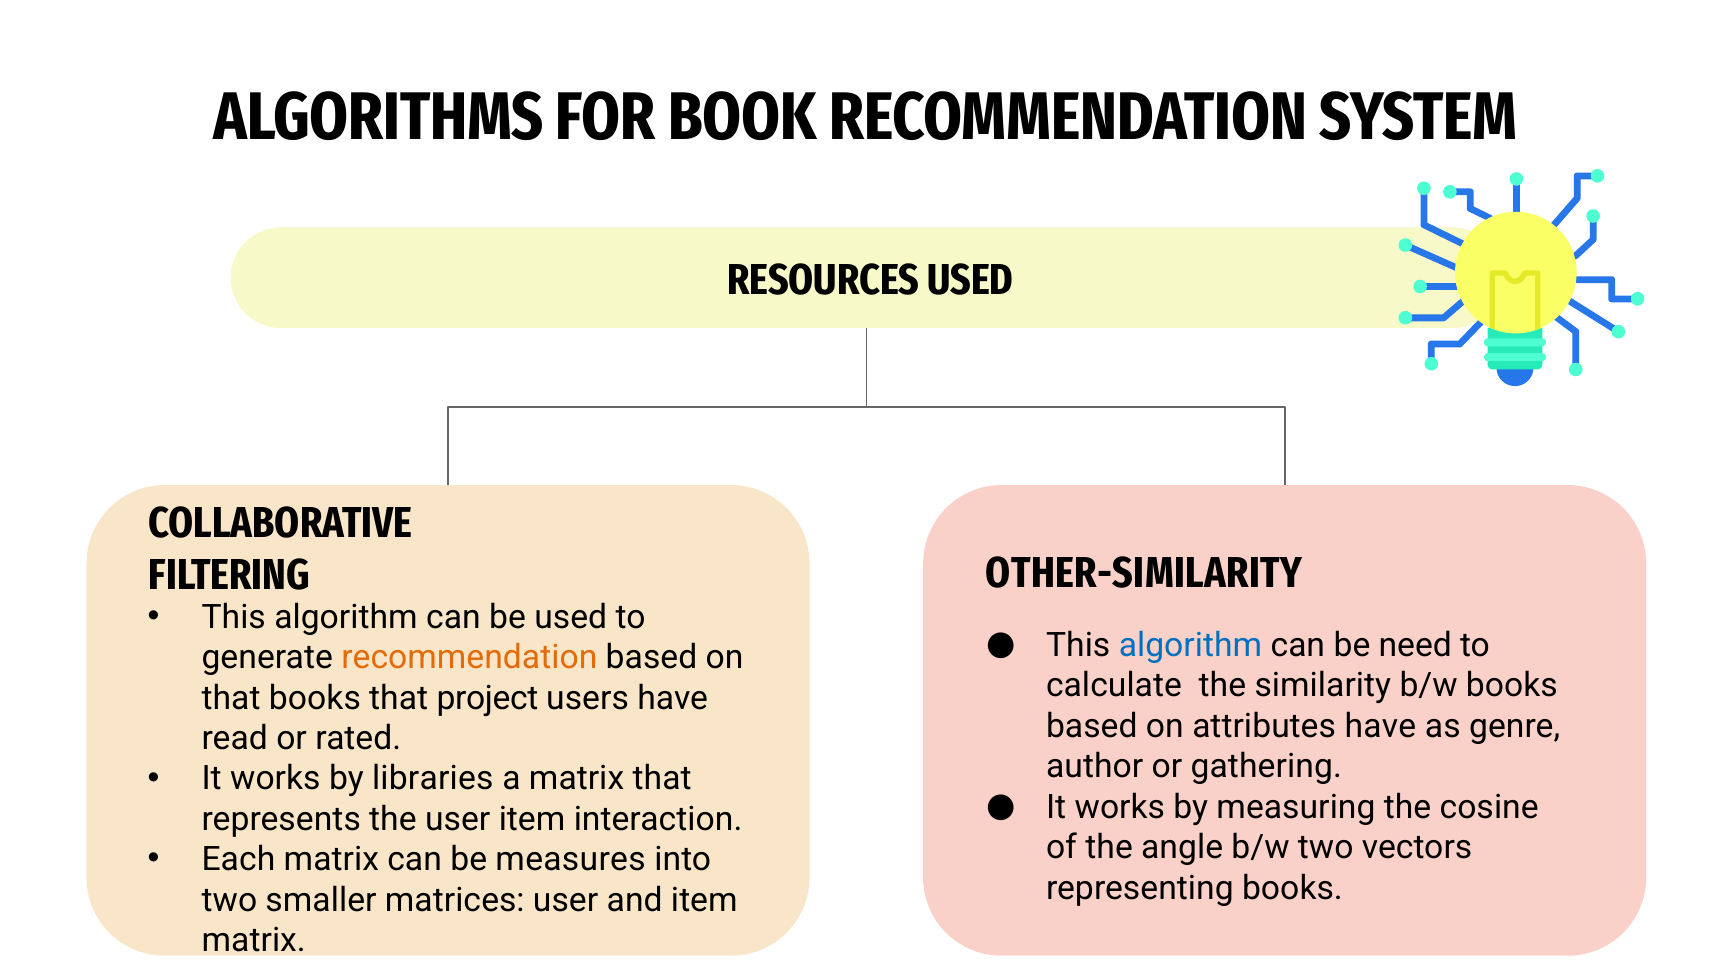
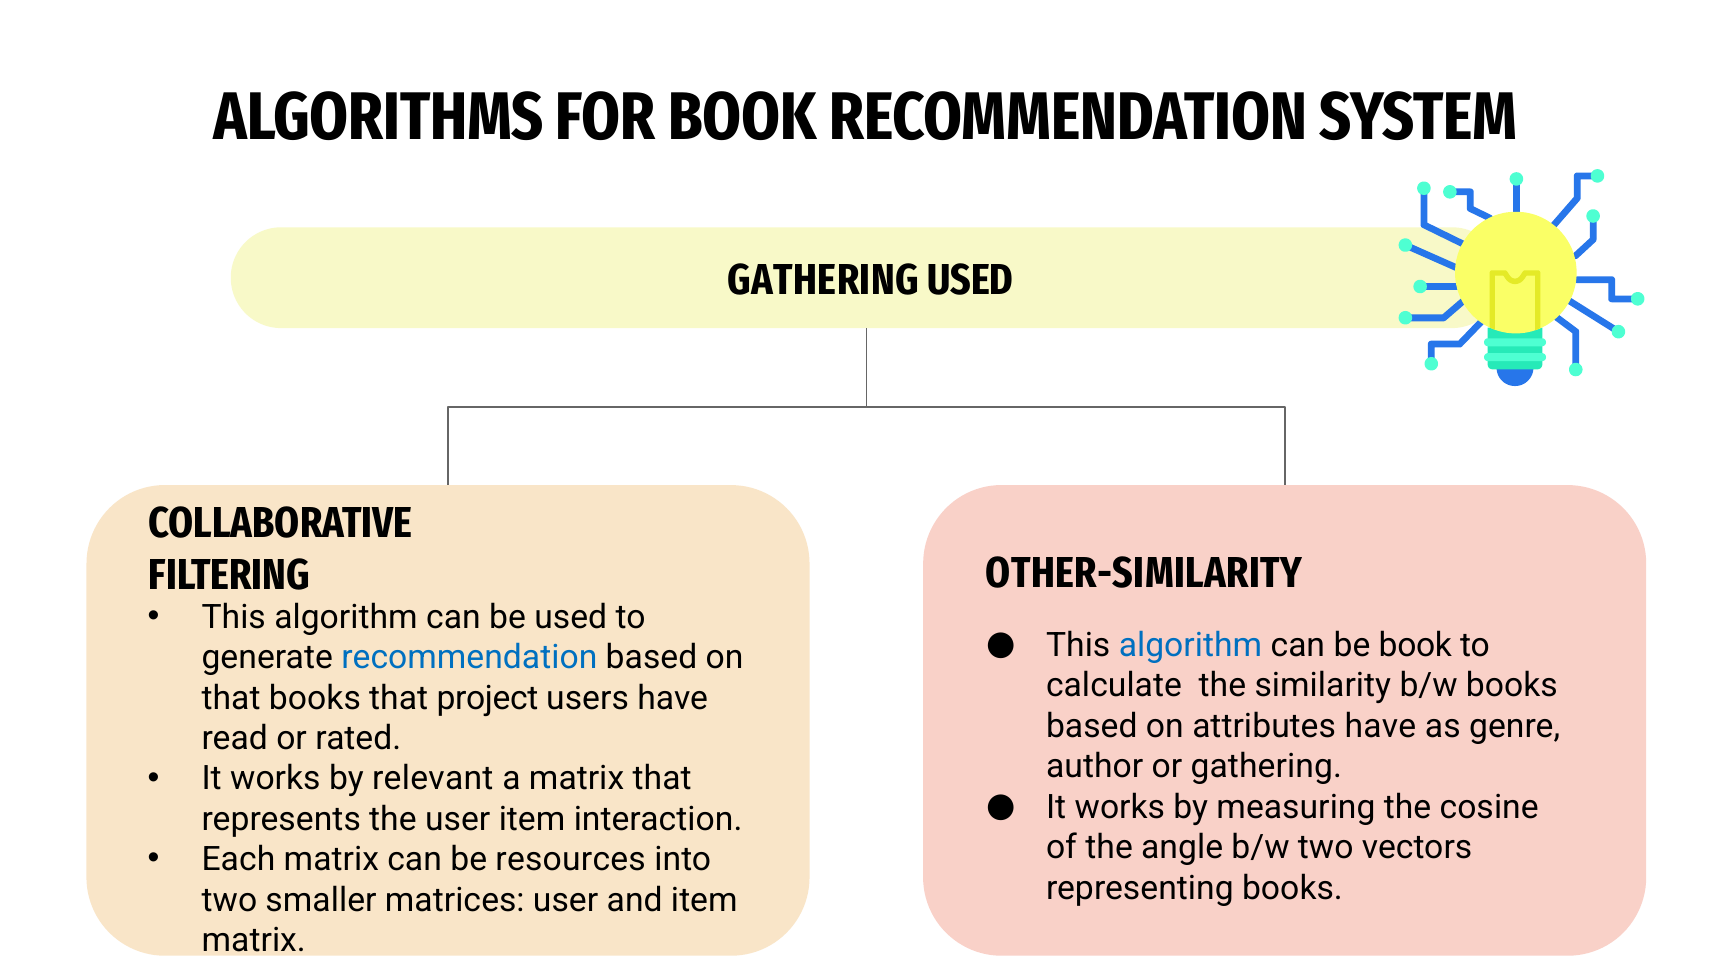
RESOURCES at (823, 281): RESOURCES -> GATHERING
be need: need -> book
recommendation at (469, 657) colour: orange -> blue
libraries: libraries -> relevant
measures: measures -> resources
